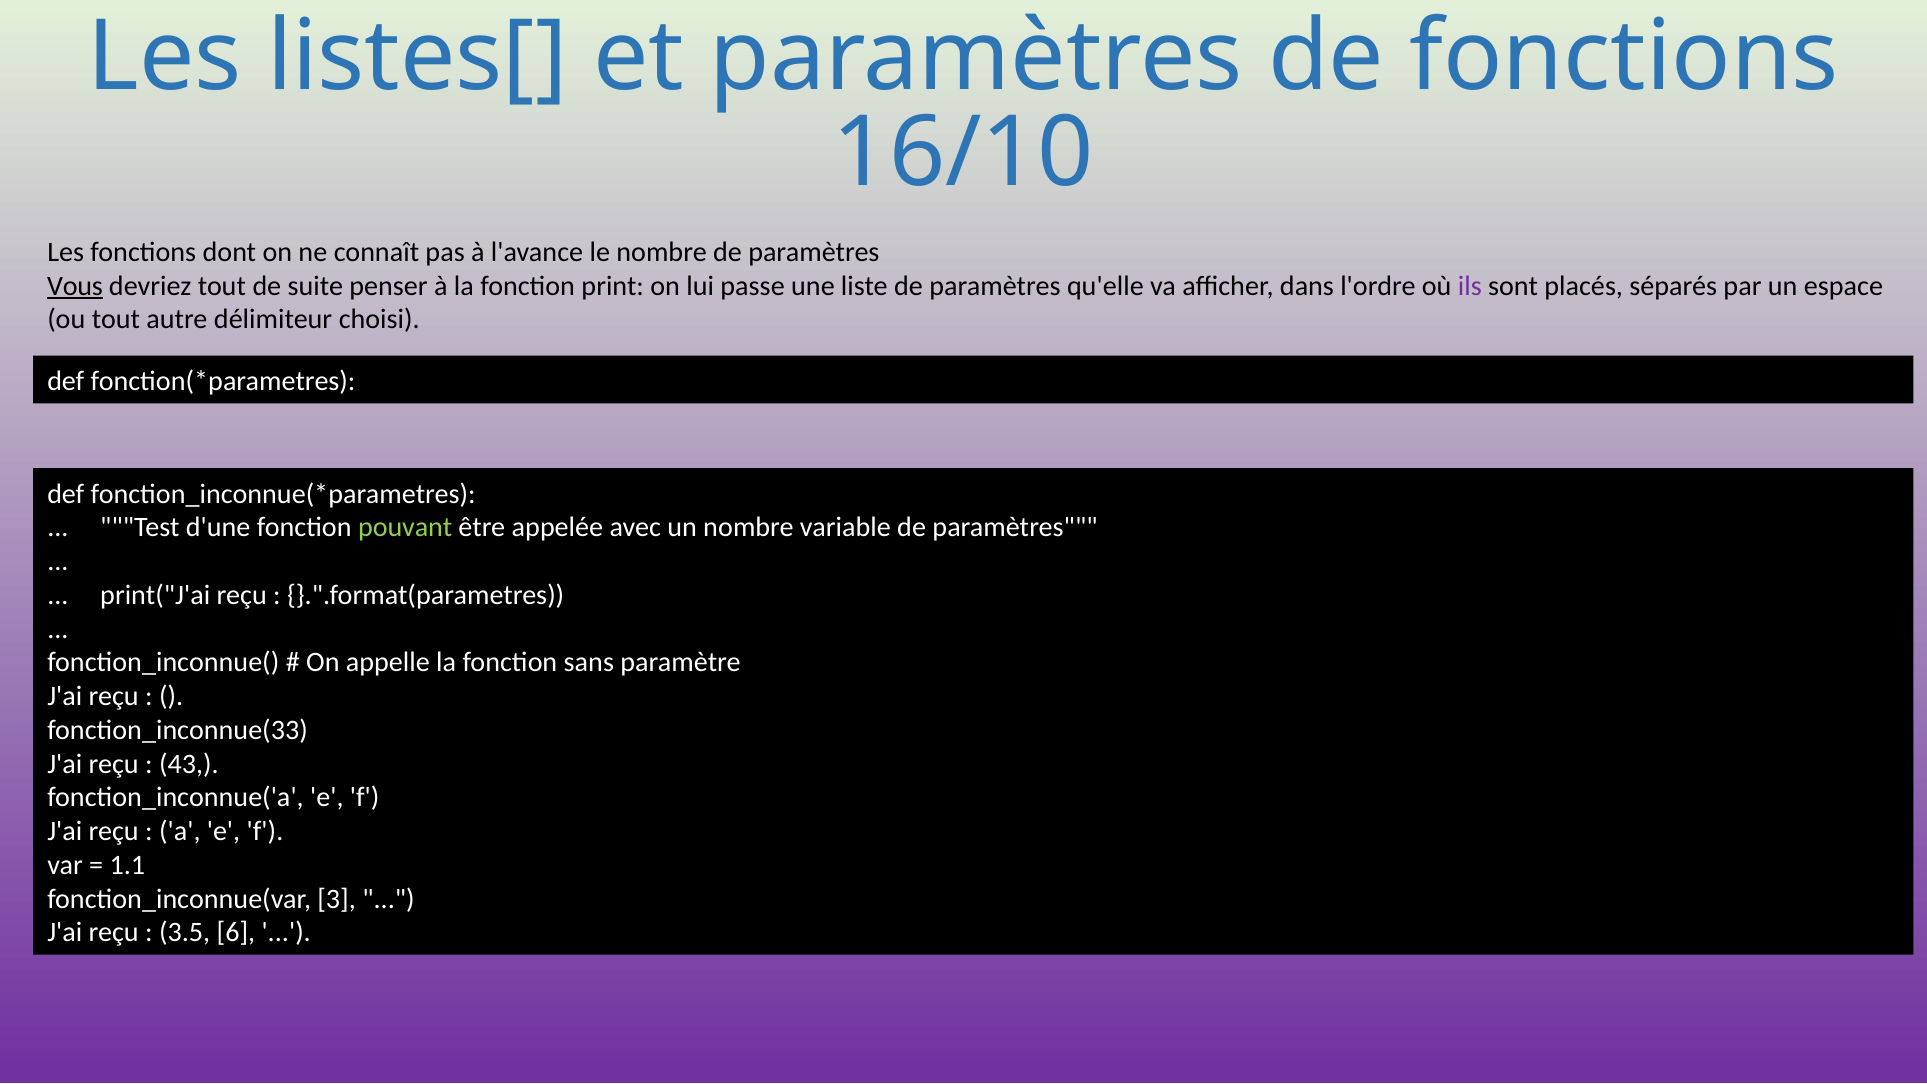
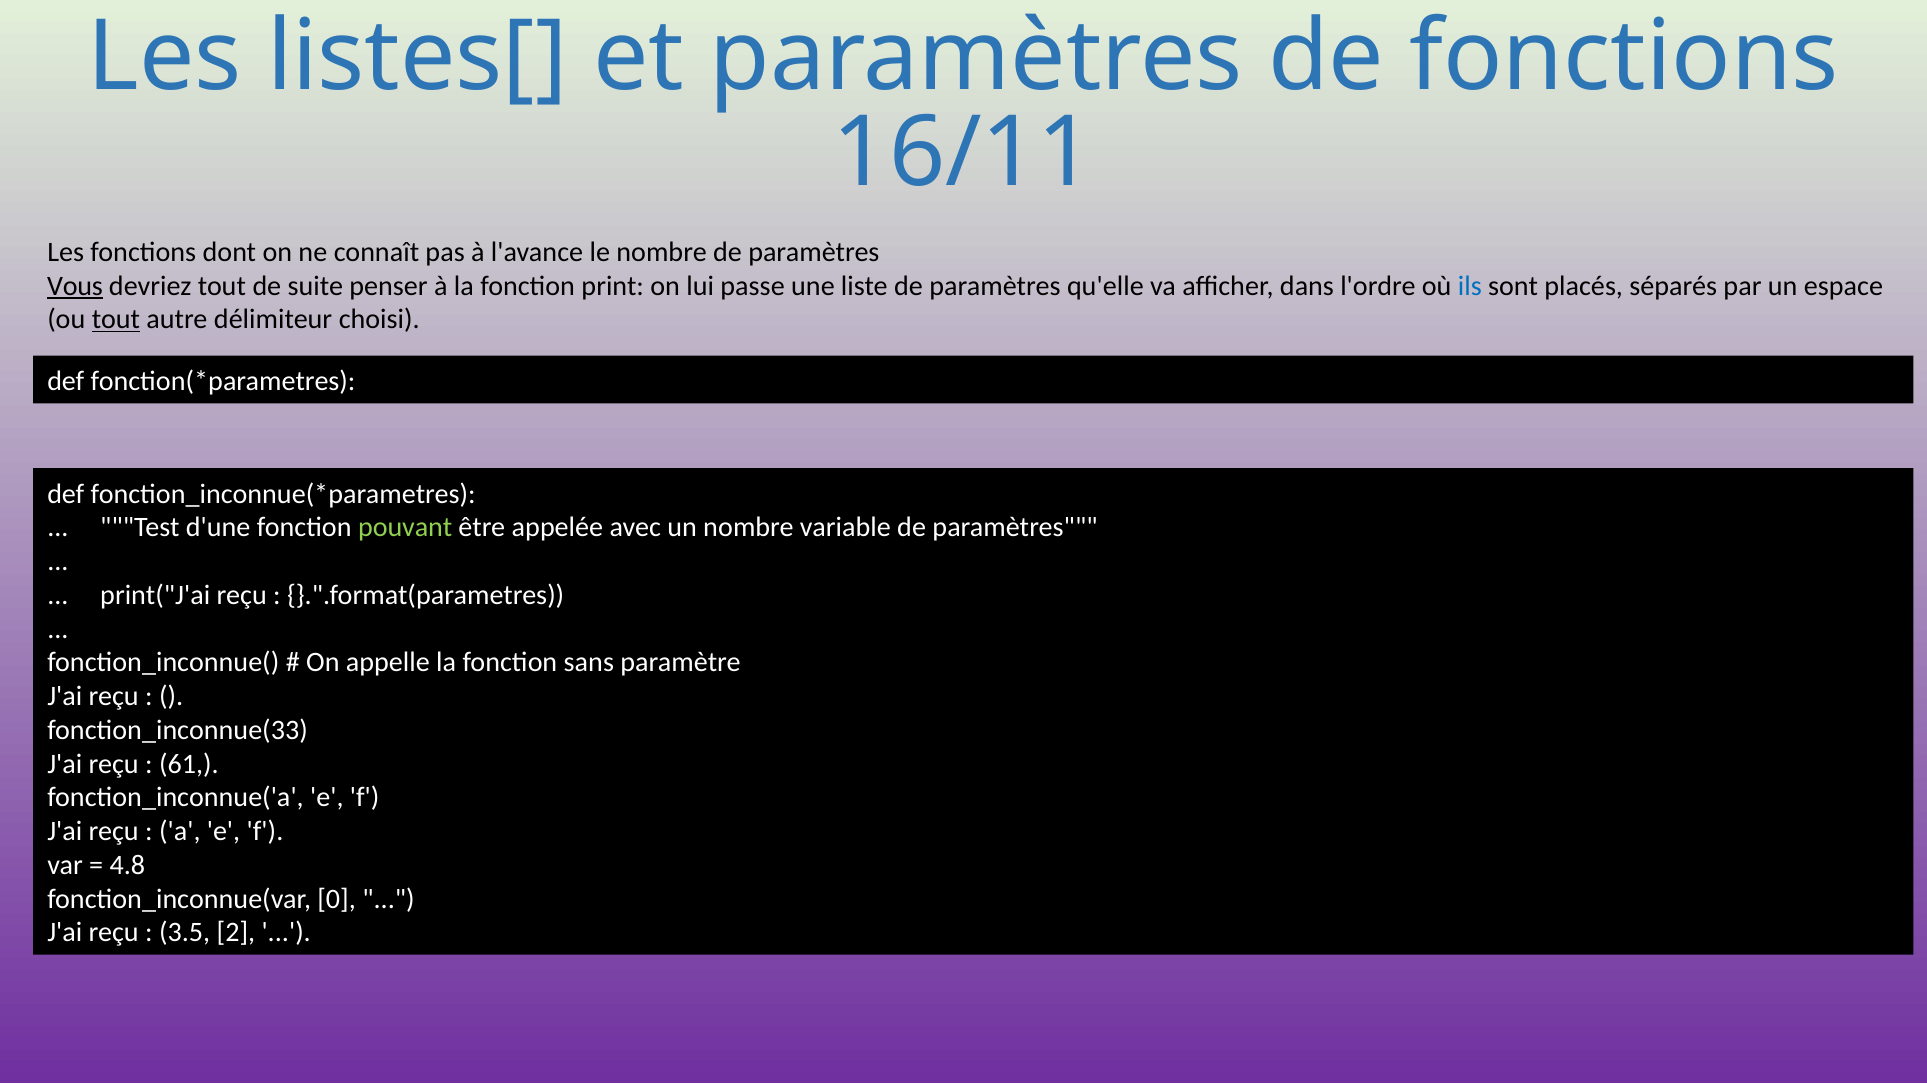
16/10: 16/10 -> 16/11
ils colour: purple -> blue
tout at (116, 319) underline: none -> present
43: 43 -> 61
1.1: 1.1 -> 4.8
3: 3 -> 0
6: 6 -> 2
